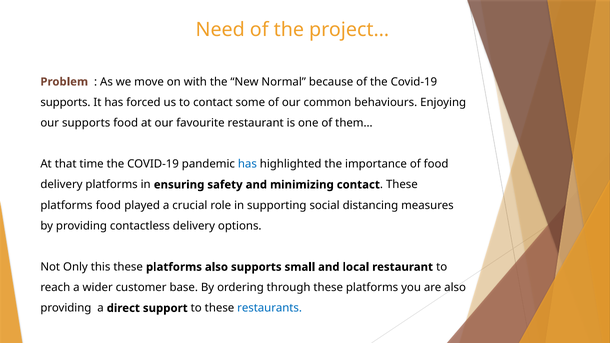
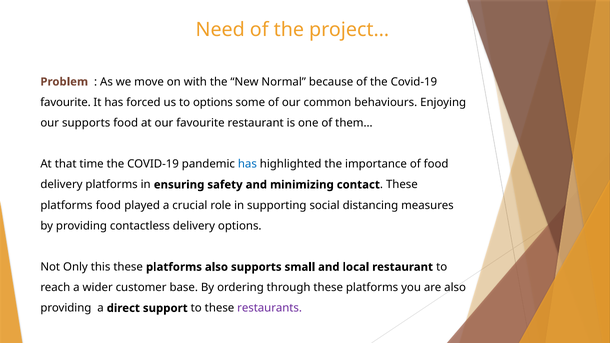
supports at (65, 102): supports -> favourite
to contact: contact -> options
restaurants colour: blue -> purple
